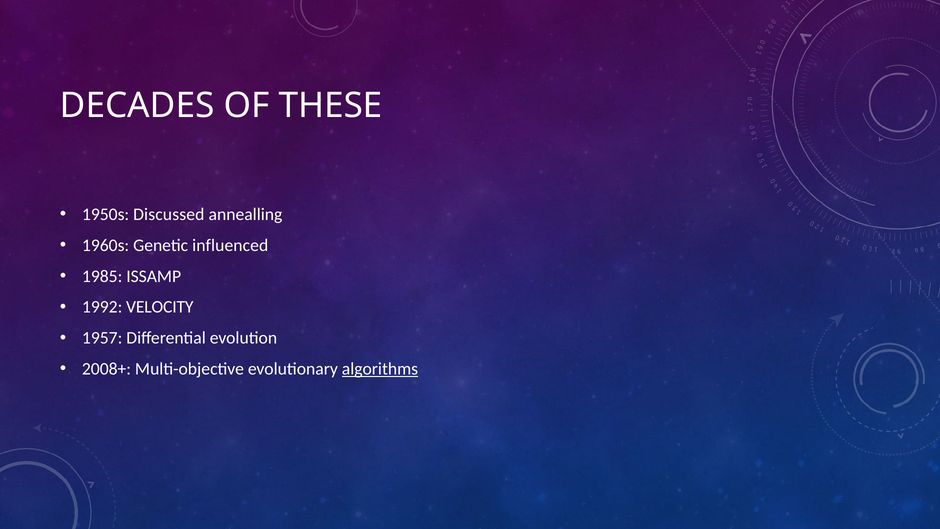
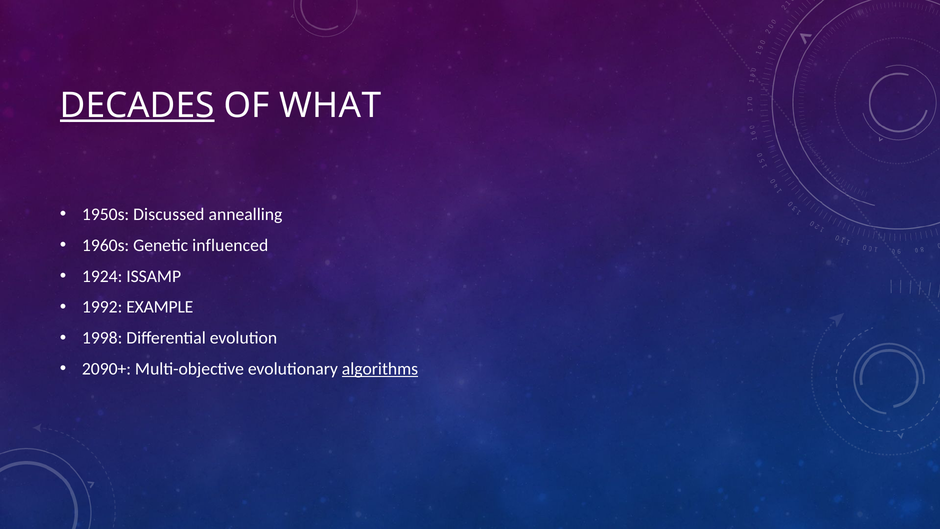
DECADES underline: none -> present
THESE: THESE -> WHAT
1985: 1985 -> 1924
VELOCITY: VELOCITY -> EXAMPLE
1957: 1957 -> 1998
2008+: 2008+ -> 2090+
